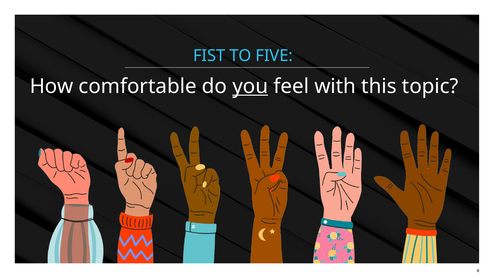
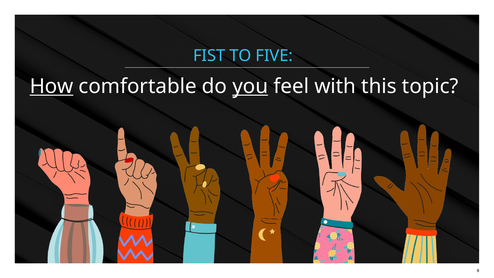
How underline: none -> present
